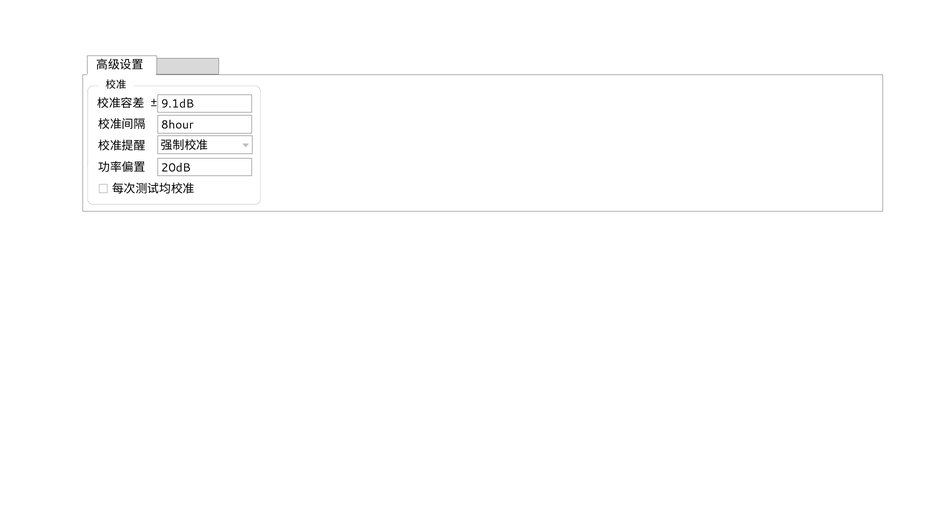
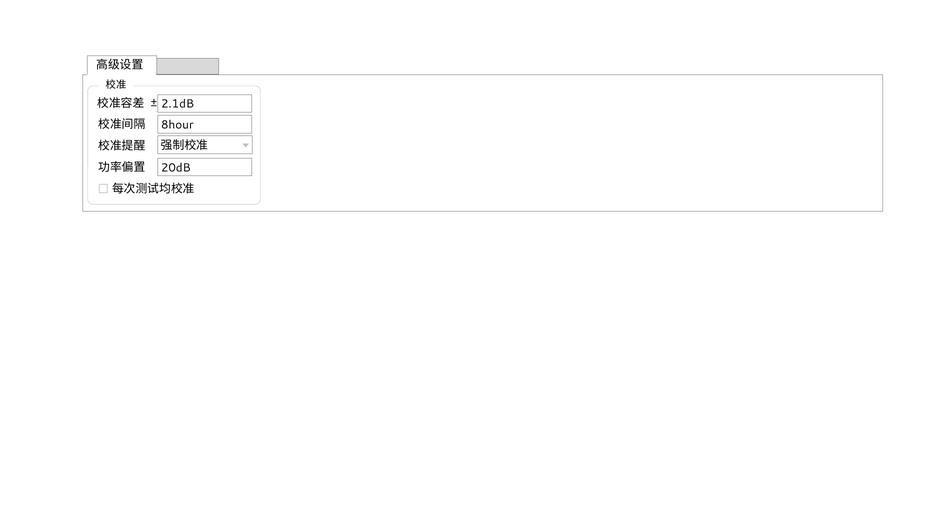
9.1dB: 9.1dB -> 2.1dB
